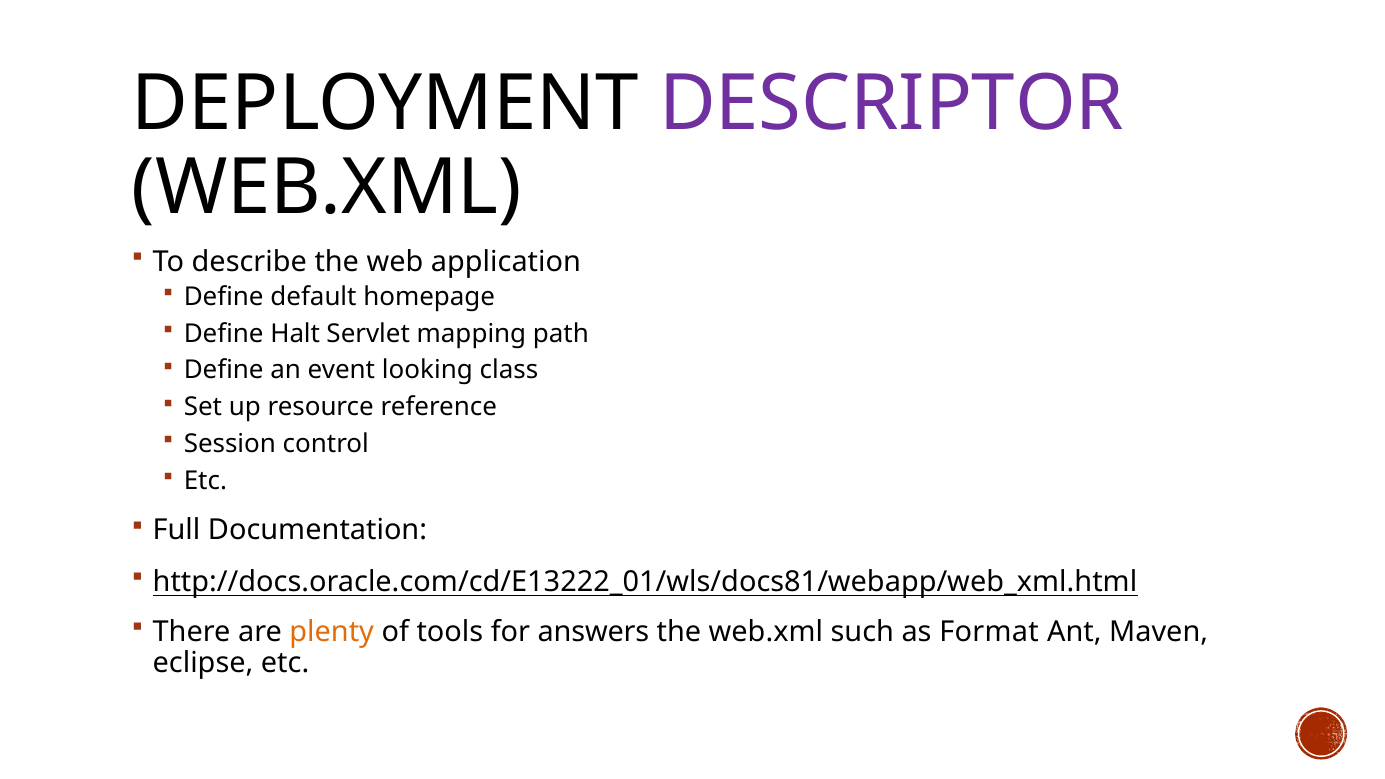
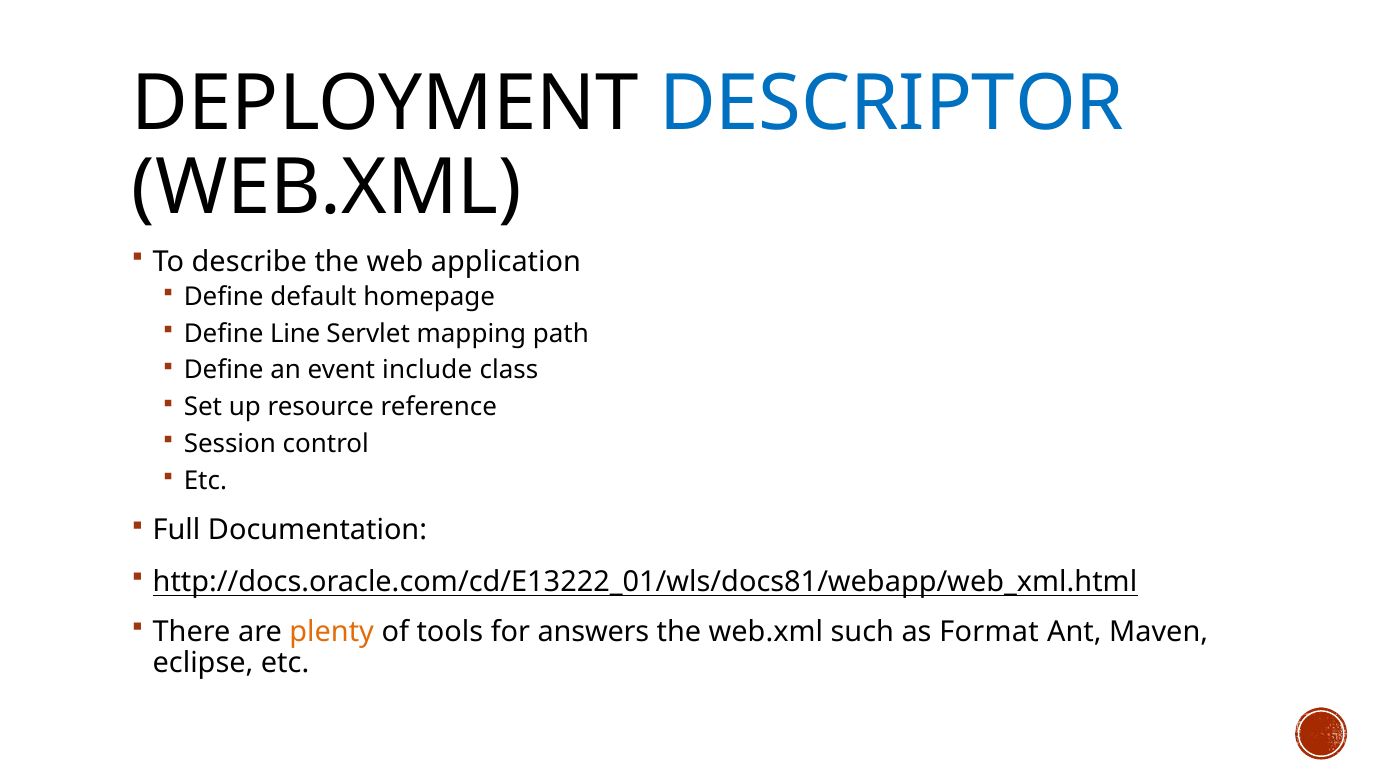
DESCRIPTOR colour: purple -> blue
Halt: Halt -> Line
looking: looking -> include
